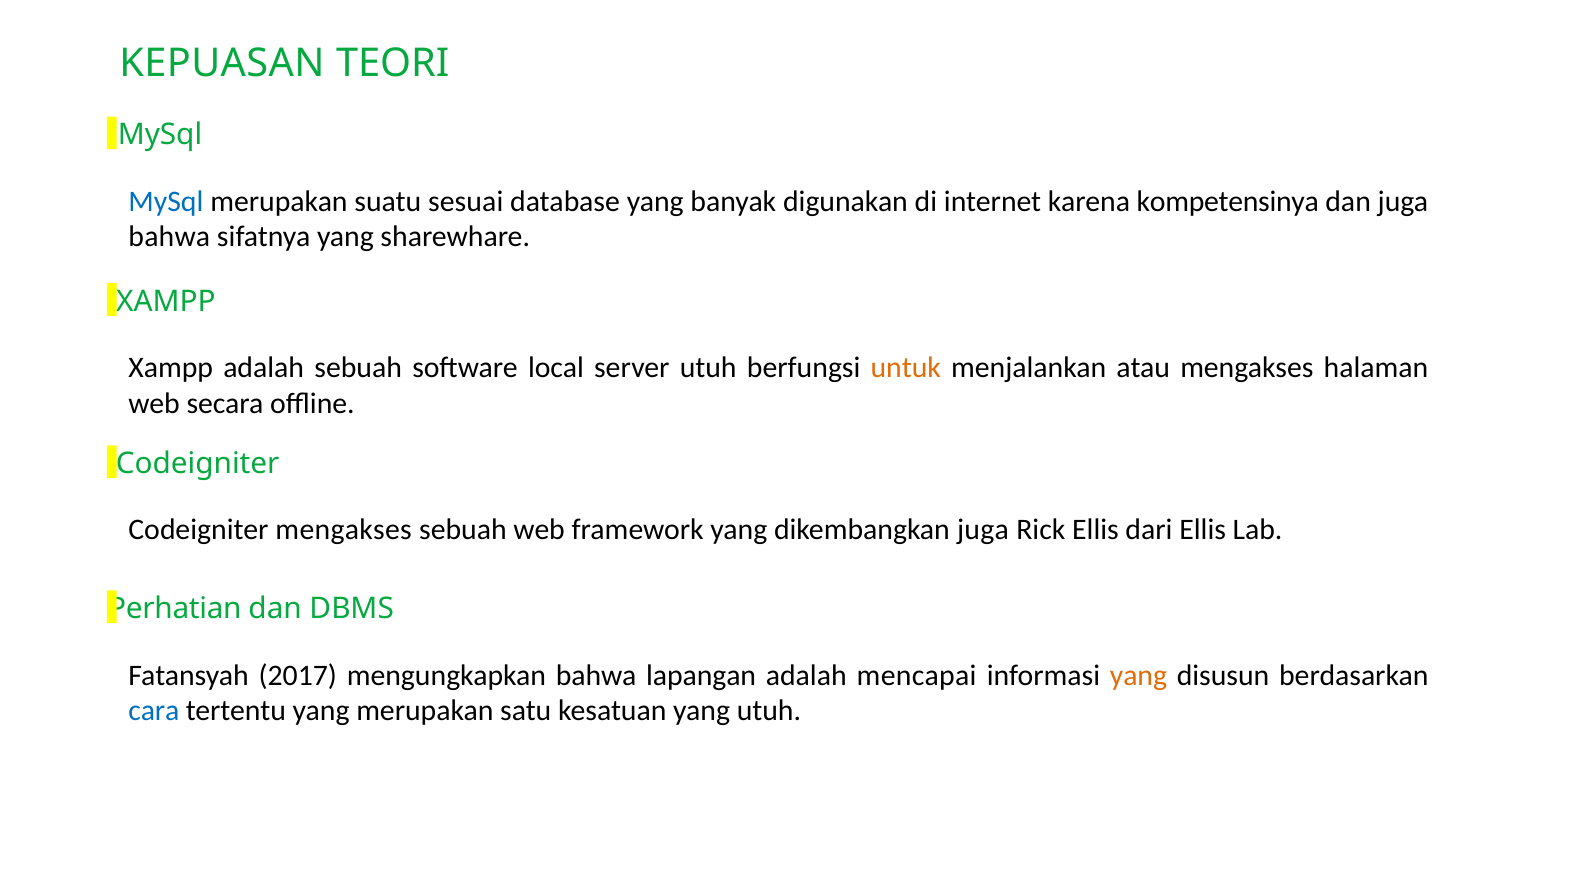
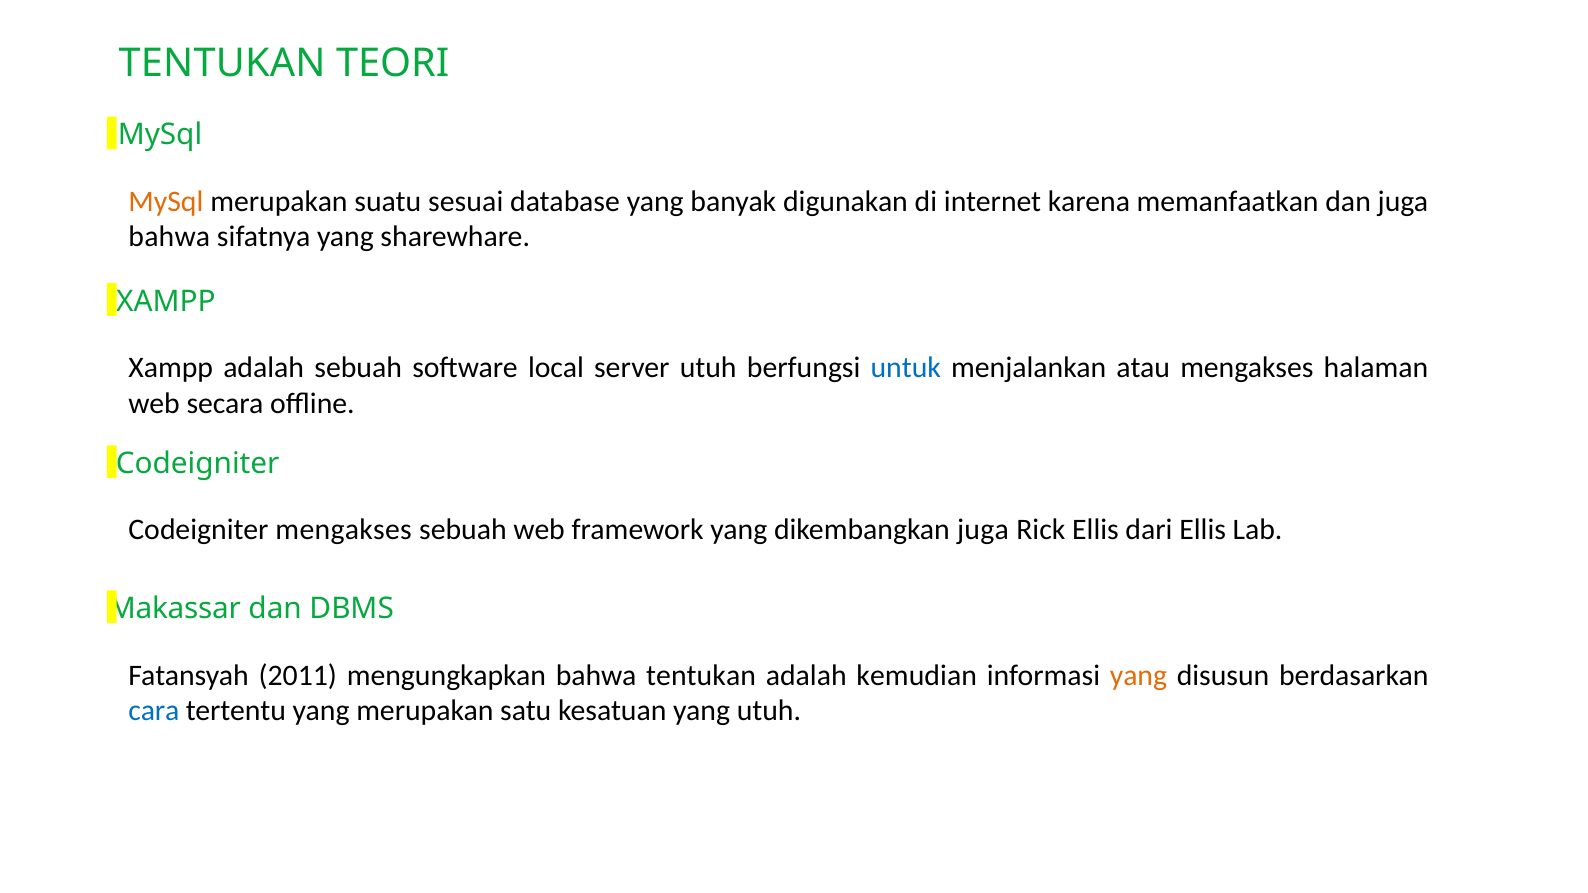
KEPUASAN at (222, 64): KEPUASAN -> TENTUKAN
MySql at (166, 201) colour: blue -> orange
kompetensinya: kompetensinya -> memanfaatkan
untuk colour: orange -> blue
Perhatian: Perhatian -> Makassar
2017: 2017 -> 2011
bahwa lapangan: lapangan -> tentukan
mencapai: mencapai -> kemudian
